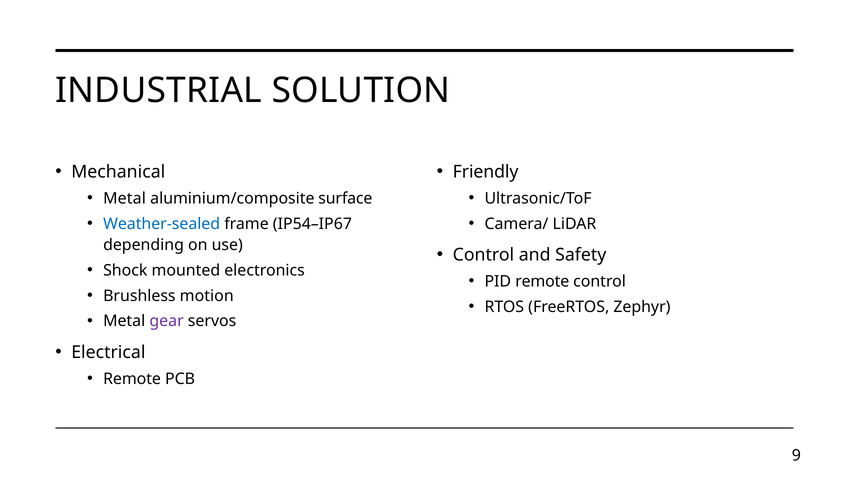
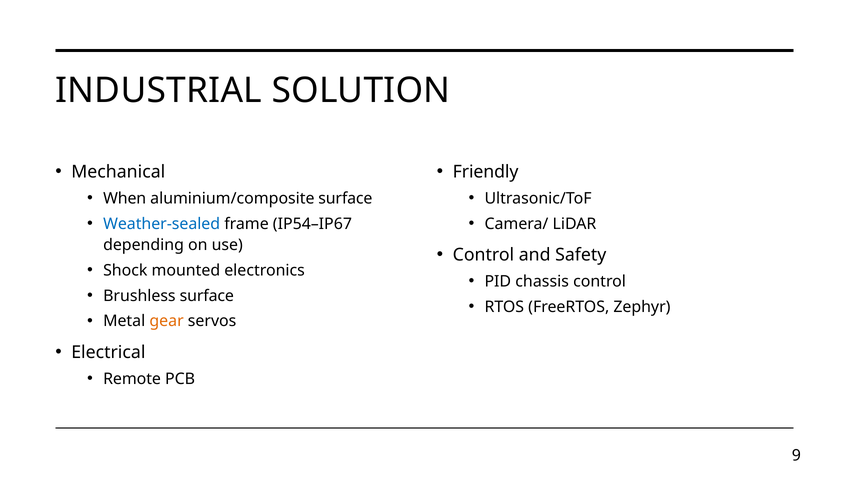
Metal at (125, 198): Metal -> When
PID remote: remote -> chassis
Brushless motion: motion -> surface
gear colour: purple -> orange
